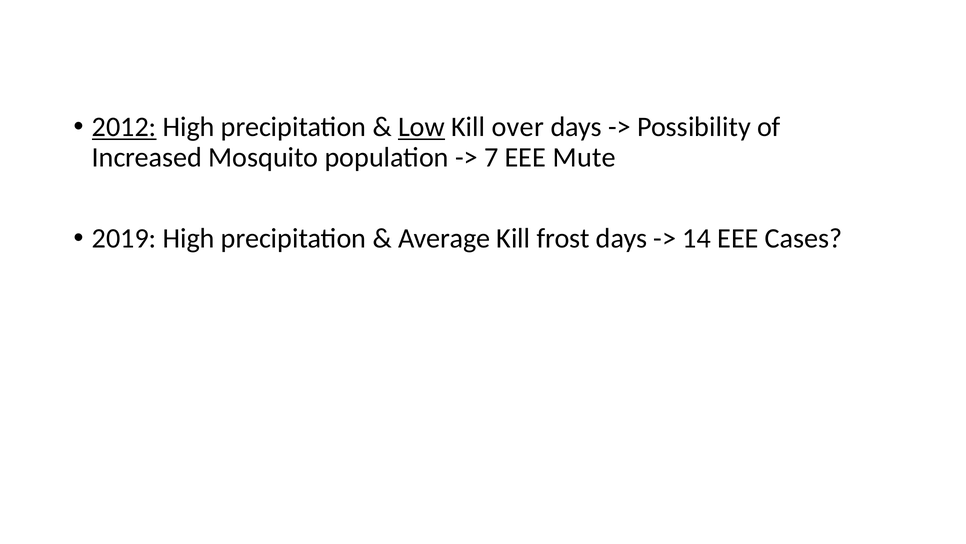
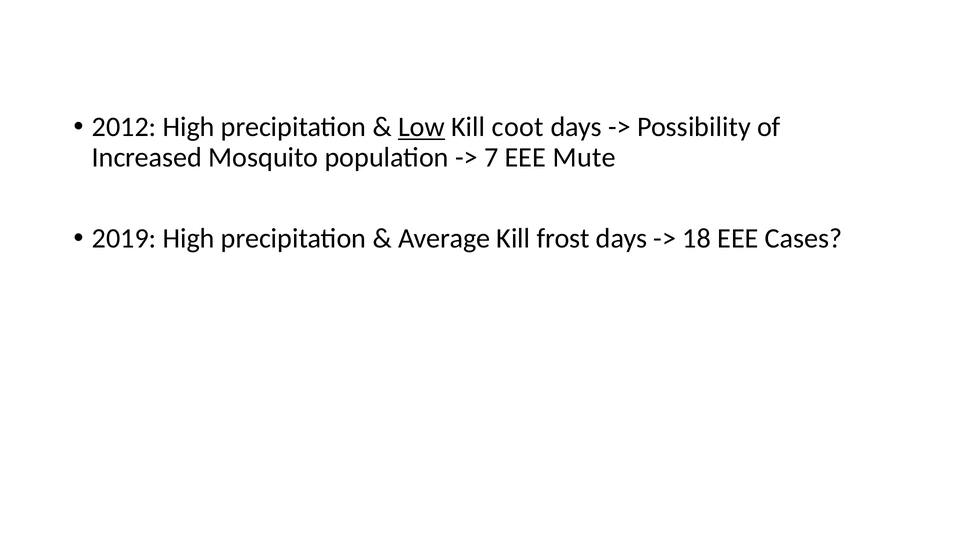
2012 underline: present -> none
over: over -> coot
14: 14 -> 18
